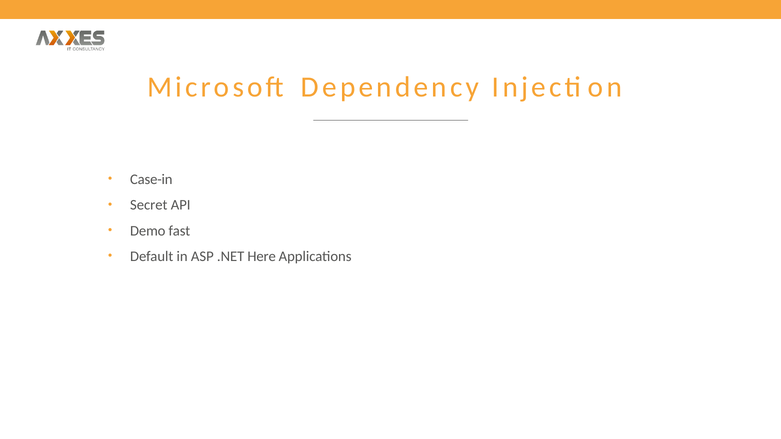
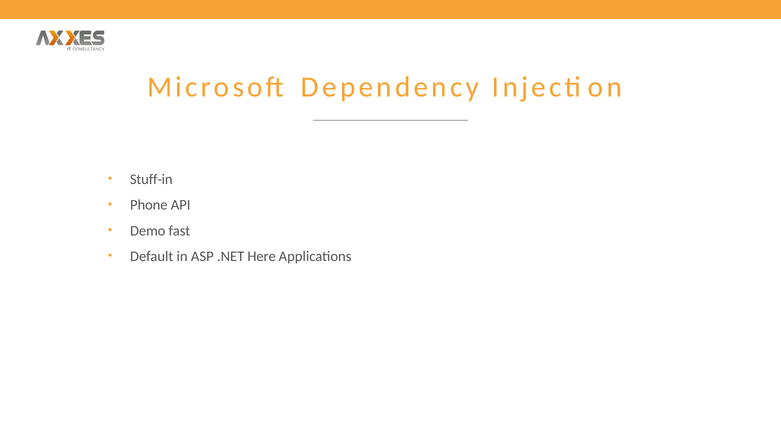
Case-in: Case-in -> Stuff-in
Secret: Secret -> Phone
